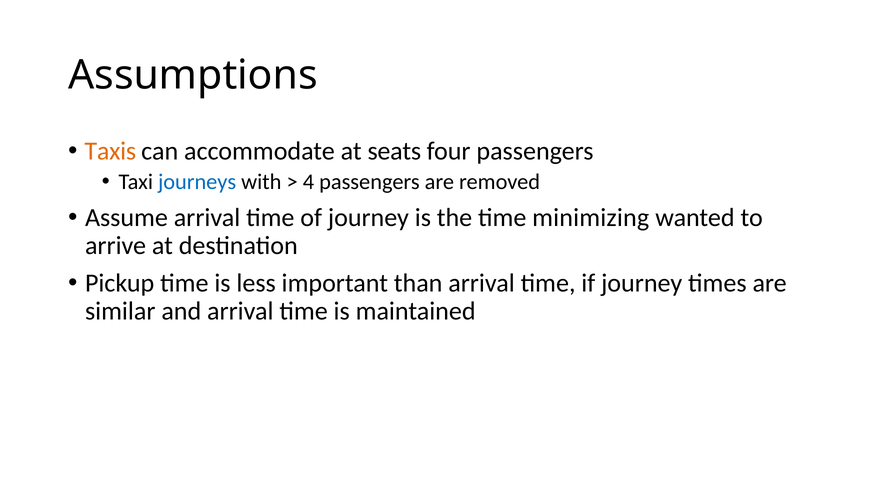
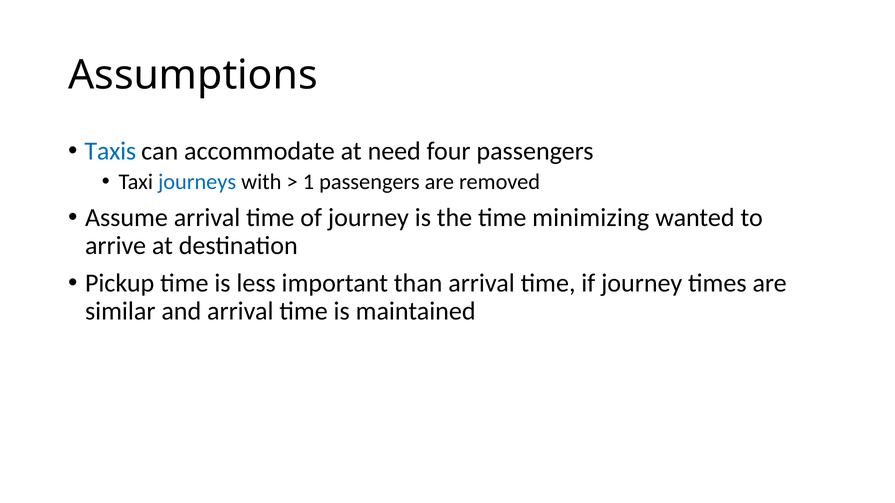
Taxis colour: orange -> blue
seats: seats -> need
4: 4 -> 1
